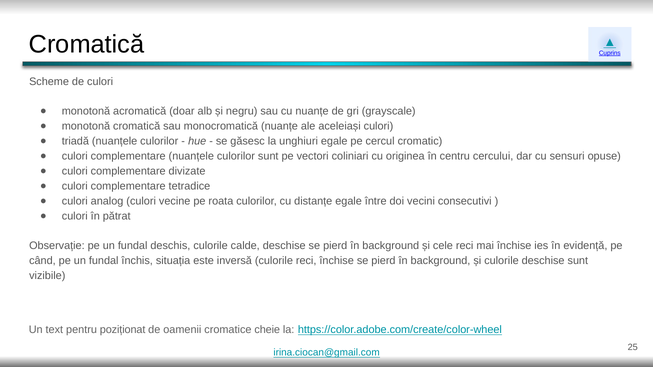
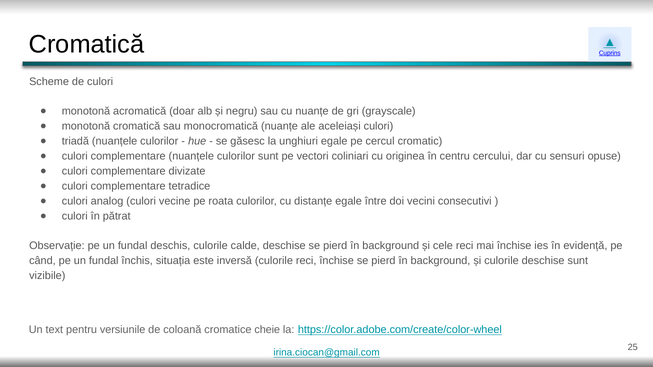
poziționat: poziționat -> versiunile
oamenii: oamenii -> coloană
